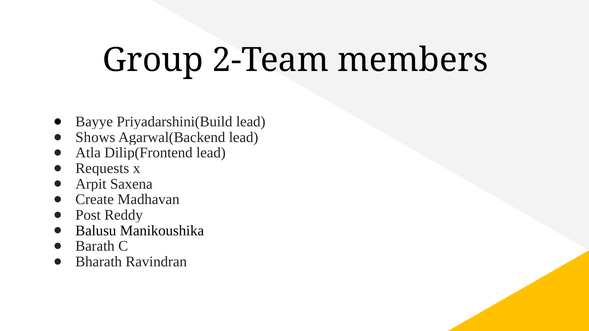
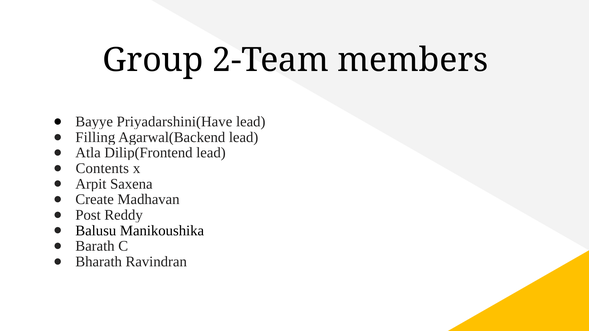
Priyadarshini(Build: Priyadarshini(Build -> Priyadarshini(Have
Shows: Shows -> Filling
Requests: Requests -> Contents
